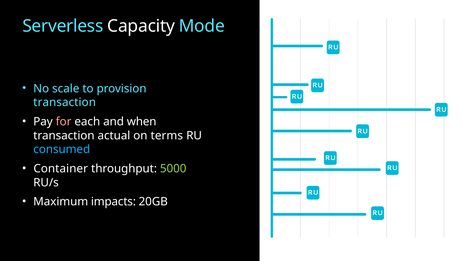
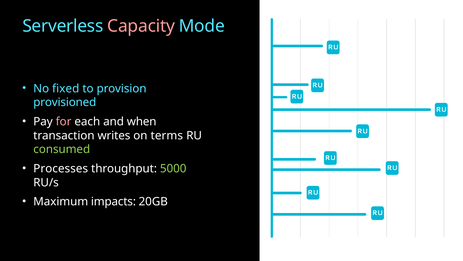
Capacity colour: white -> pink
scale: scale -> fixed
transaction at (65, 102): transaction -> provisioned
actual: actual -> writes
consumed colour: light blue -> light green
Container: Container -> Processes
